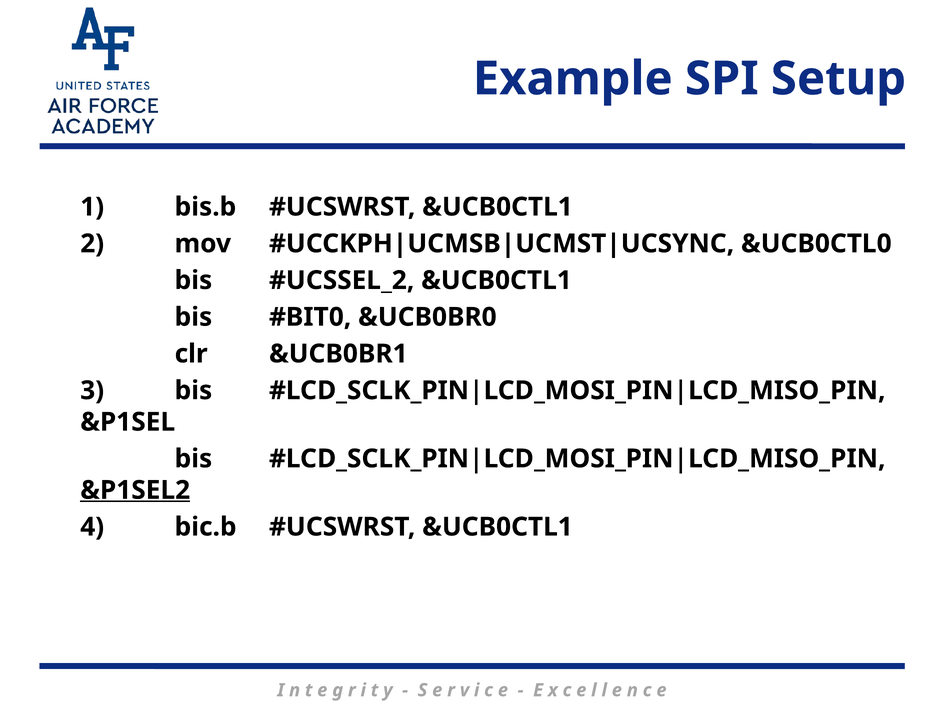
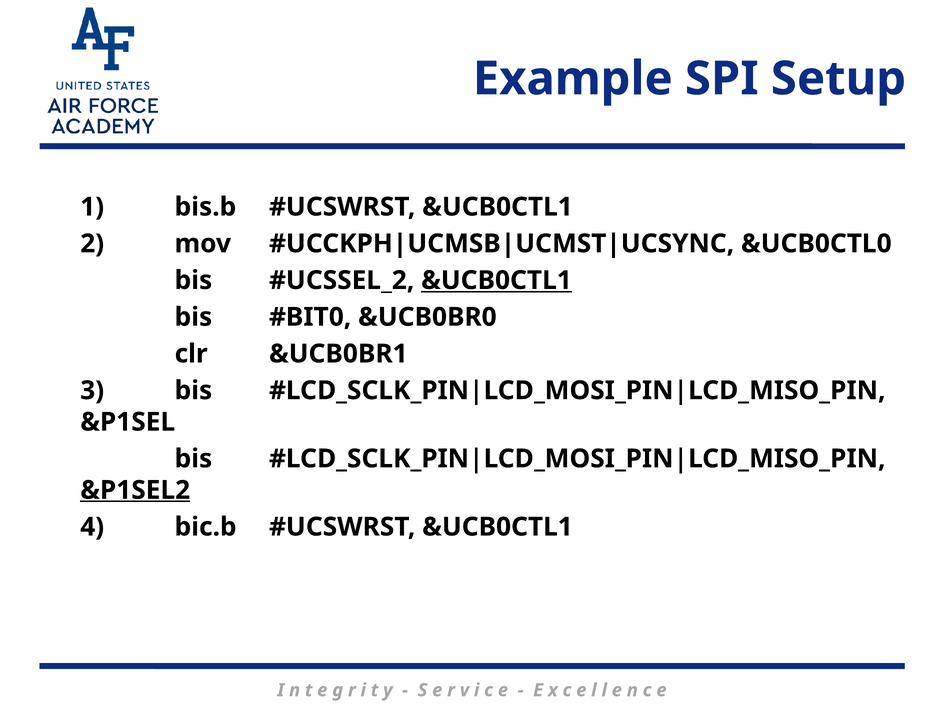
&UCB0CTL1 at (496, 280) underline: none -> present
